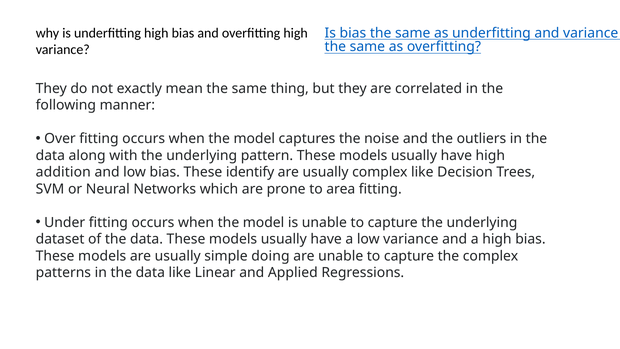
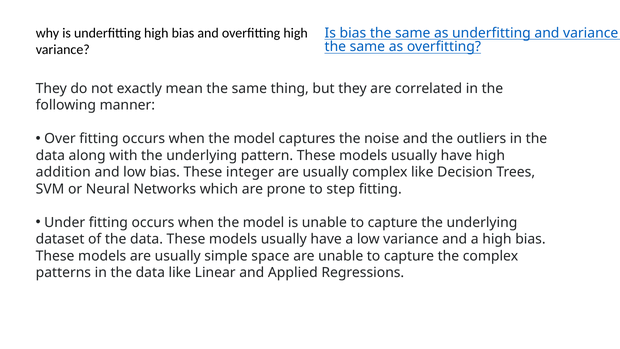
identify: identify -> integer
area: area -> step
doing: doing -> space
